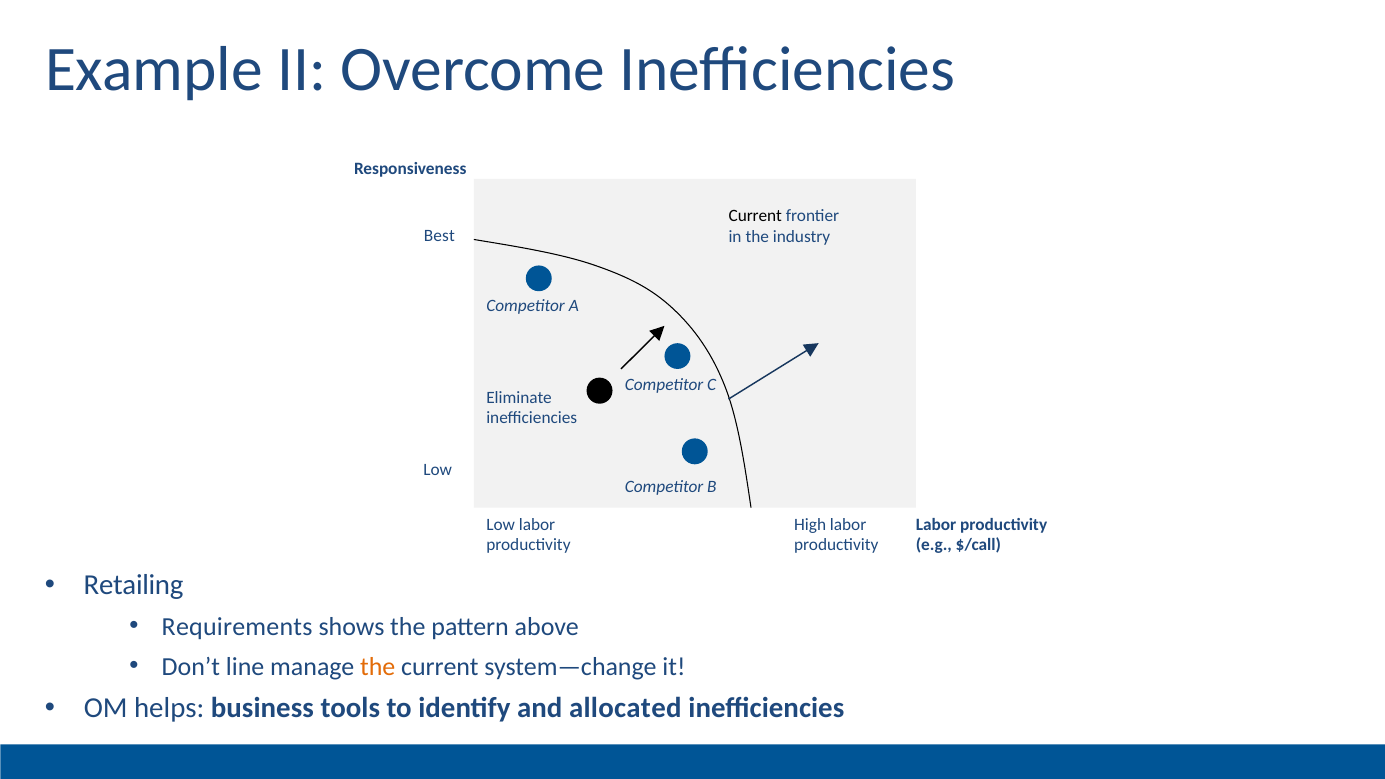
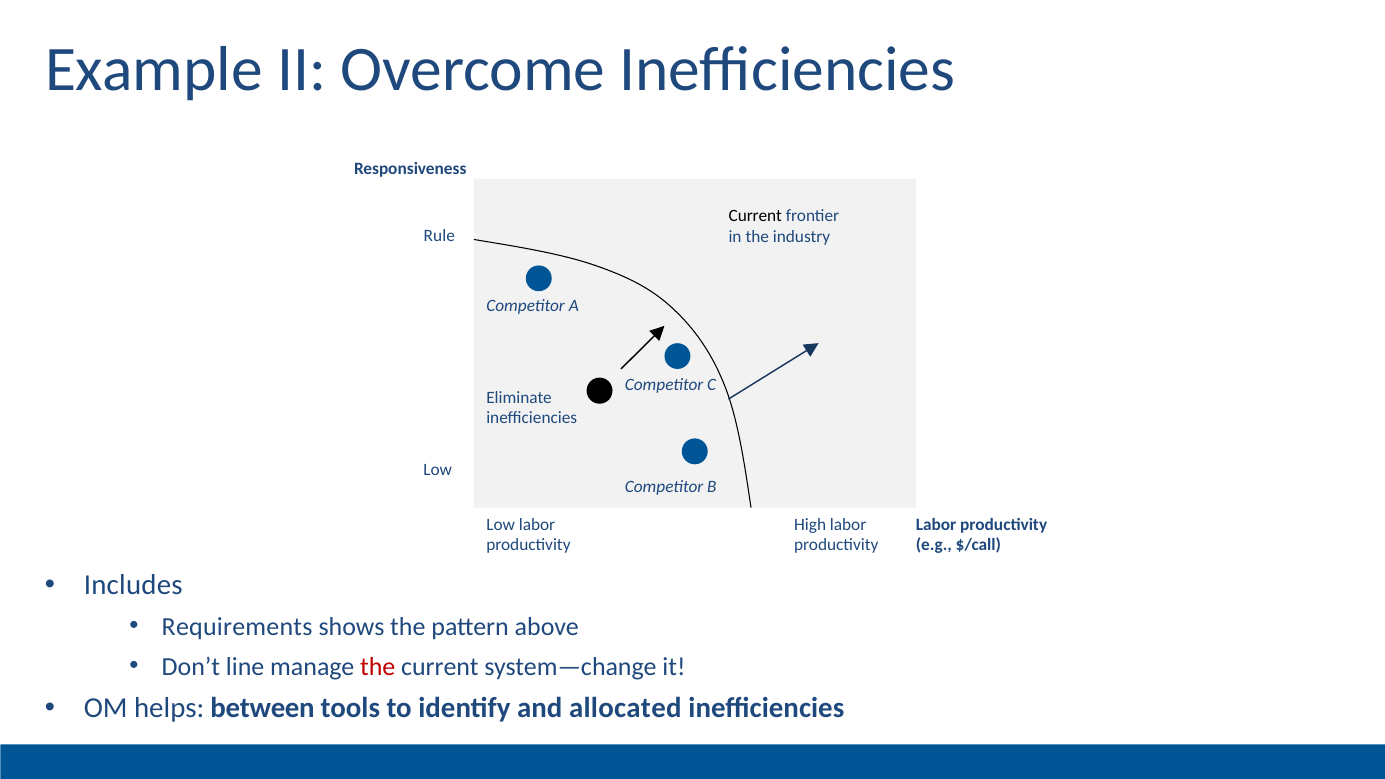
Best: Best -> Rule
Retailing: Retailing -> Includes
the at (378, 667) colour: orange -> red
business: business -> between
